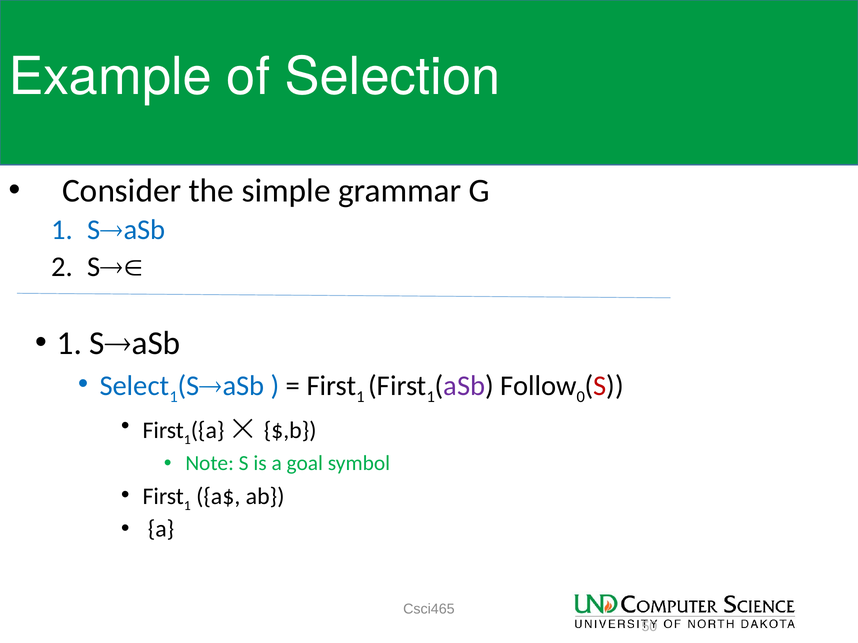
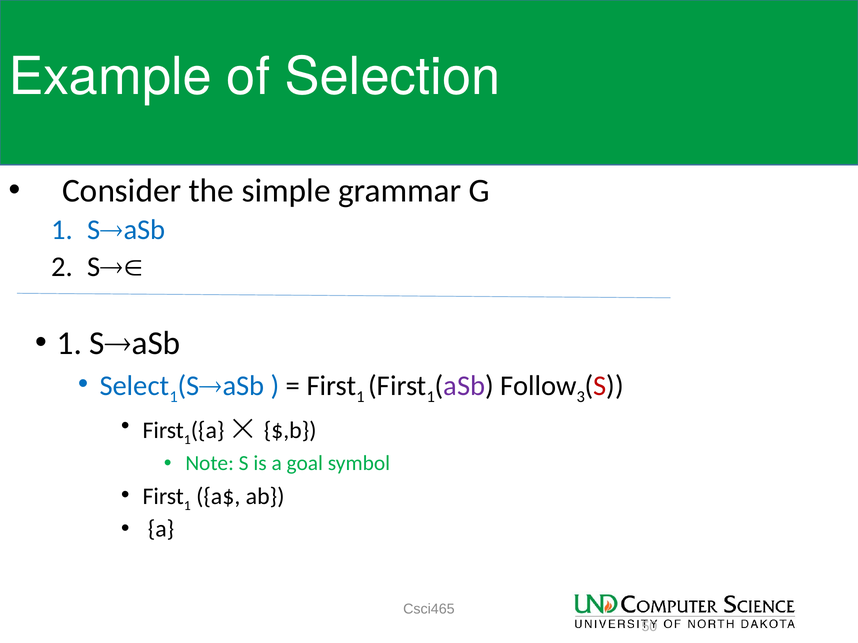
0: 0 -> 3
